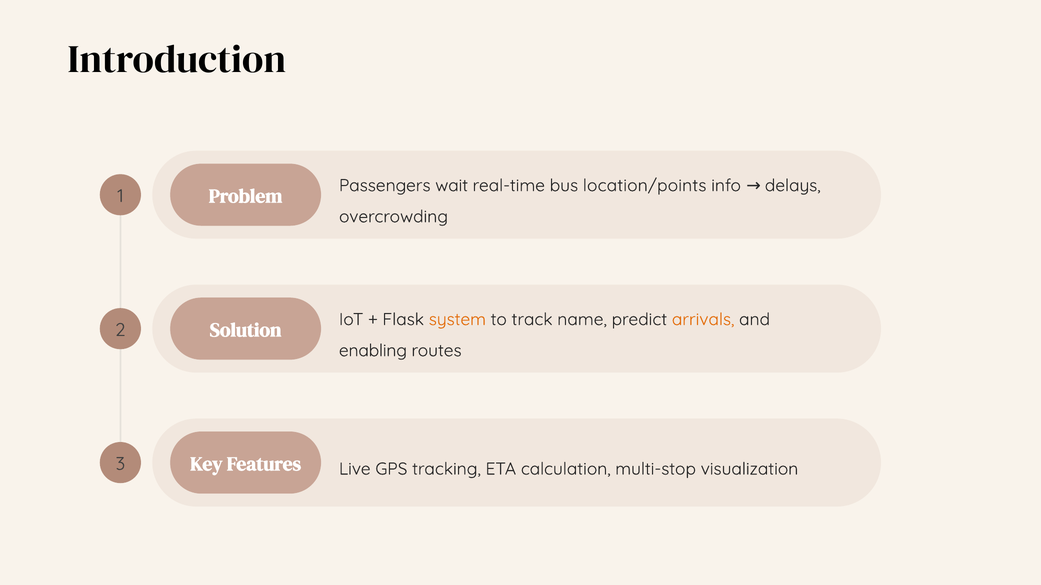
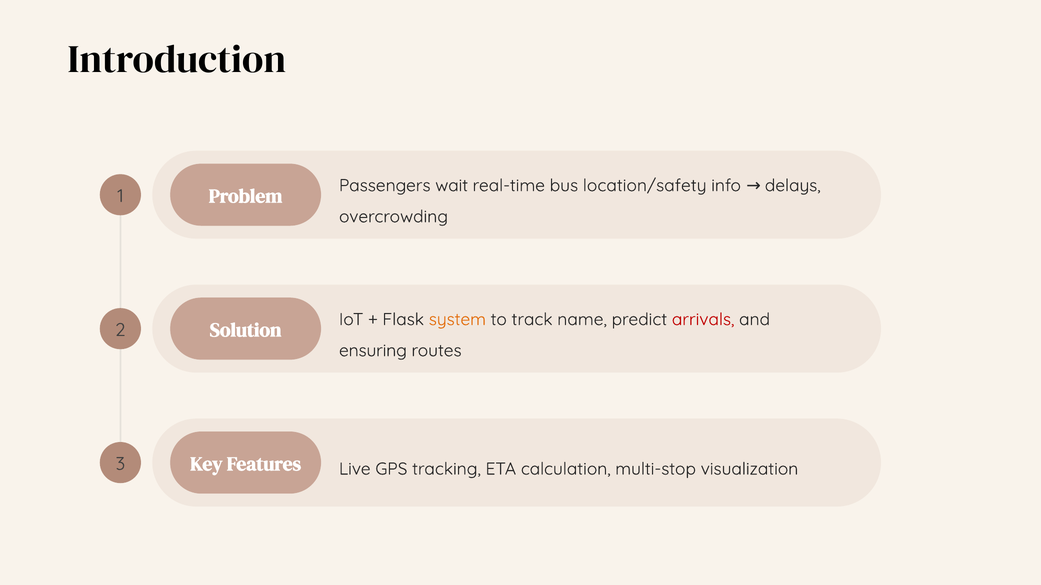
location/points: location/points -> location/safety
arrivals colour: orange -> red
enabling: enabling -> ensuring
